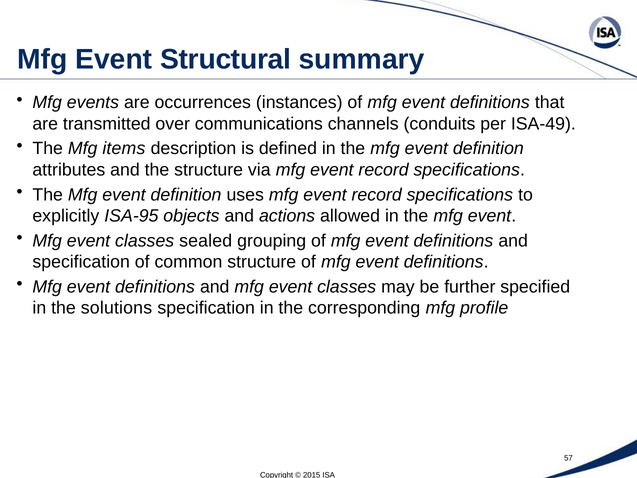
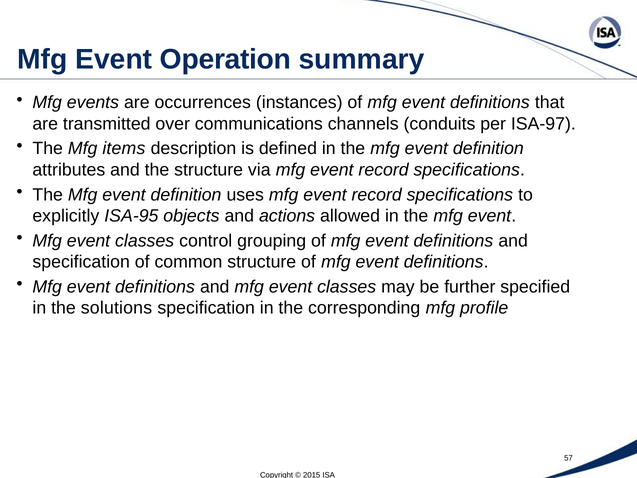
Structural: Structural -> Operation
ISA-49: ISA-49 -> ISA-97
sealed: sealed -> control
